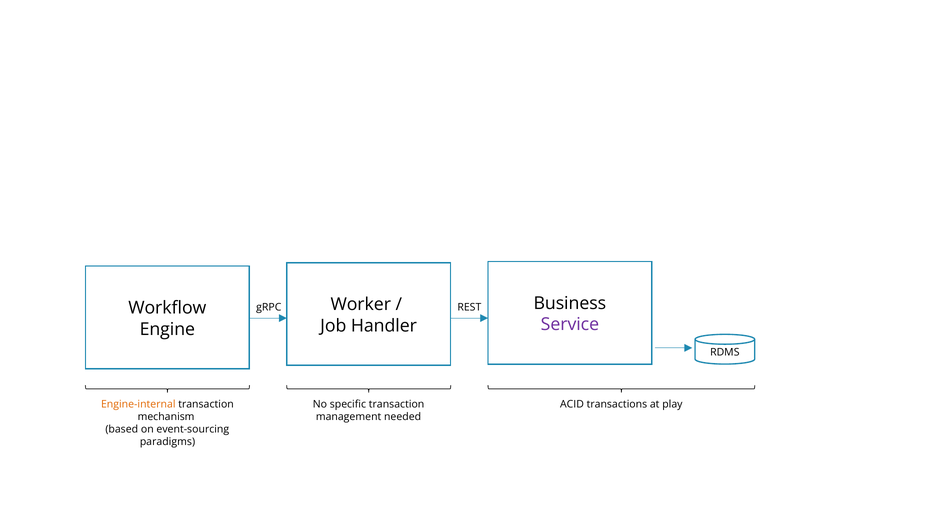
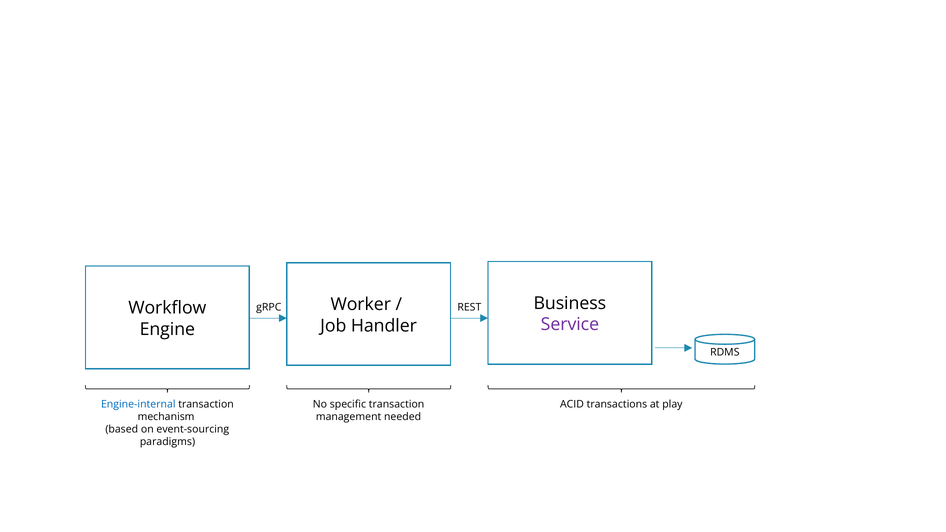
Engine-internal colour: orange -> blue
